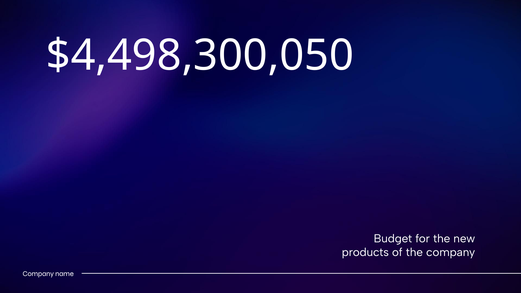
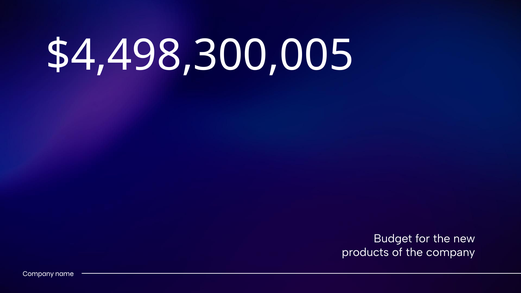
$4,498,300,050: $4,498,300,050 -> $4,498,300,005
